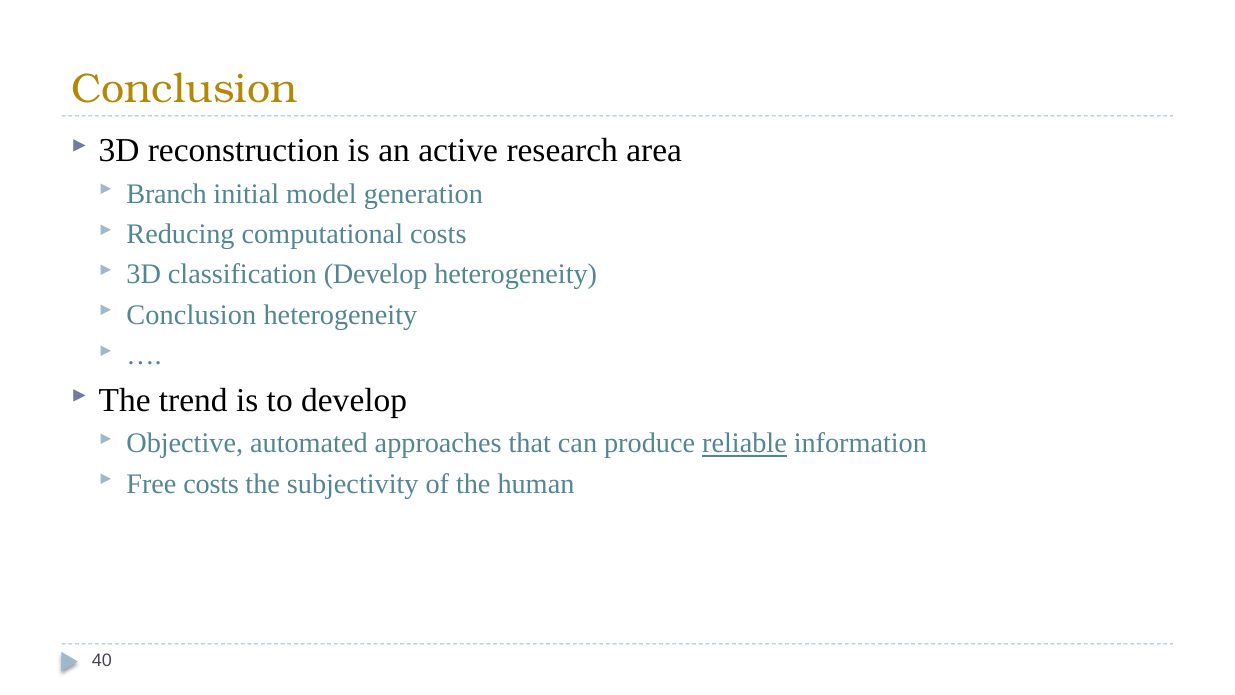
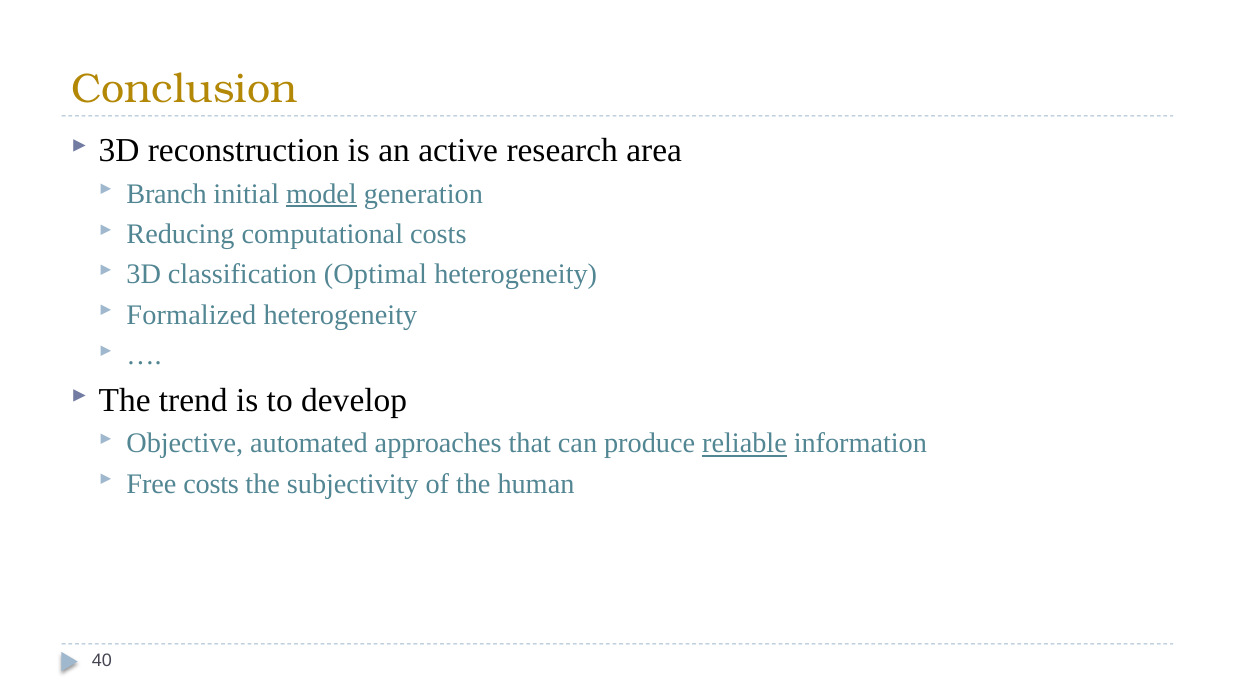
model underline: none -> present
classification Develop: Develop -> Optimal
Conclusion at (191, 315): Conclusion -> Formalized
